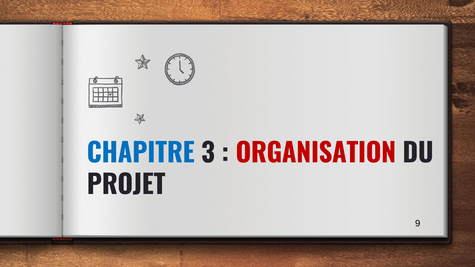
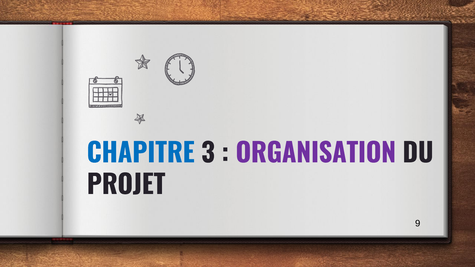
ORGANISATION colour: red -> purple
